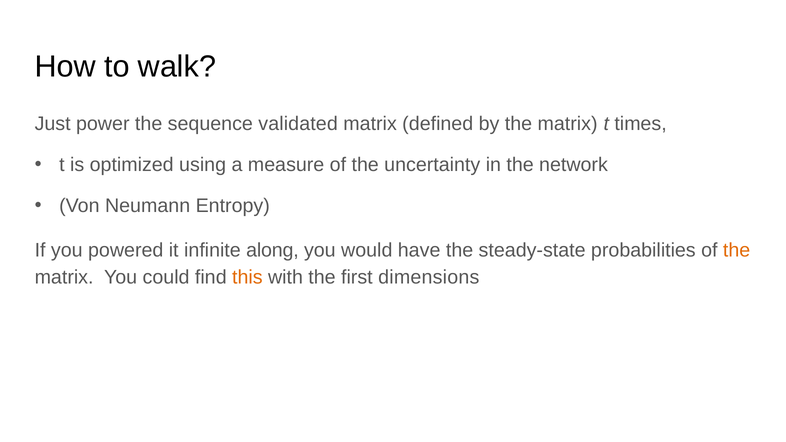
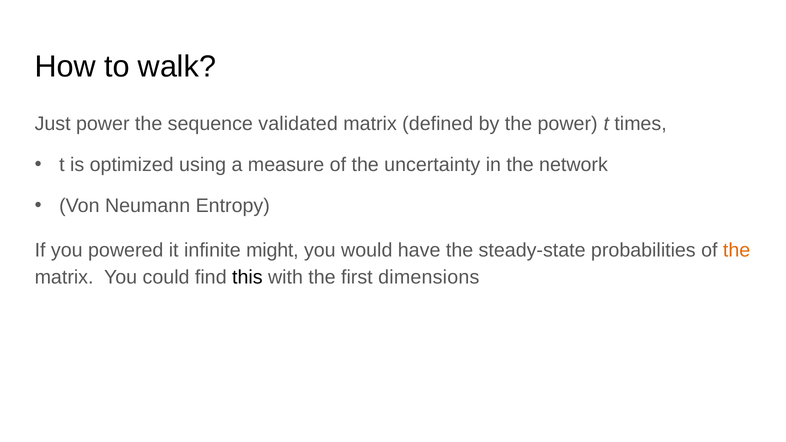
by the matrix: matrix -> power
along: along -> might
this colour: orange -> black
